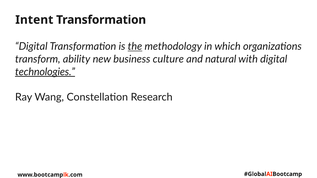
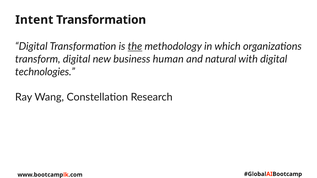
transform ability: ability -> digital
culture: culture -> human
technologies underline: present -> none
